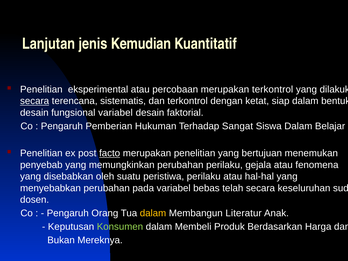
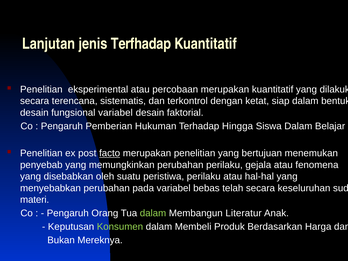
Kemudian: Kemudian -> Terfhadap
merupakan terkontrol: terkontrol -> kuantitatif
secara at (35, 101) underline: present -> none
Sangat: Sangat -> Hingga
dosen: dosen -> materi
dalam at (153, 213) colour: yellow -> light green
